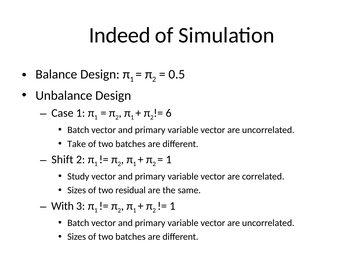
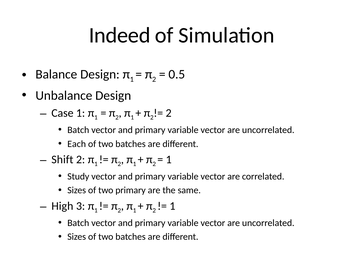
6 at (169, 113): 6 -> 2
Take: Take -> Each
two residual: residual -> primary
With: With -> High
